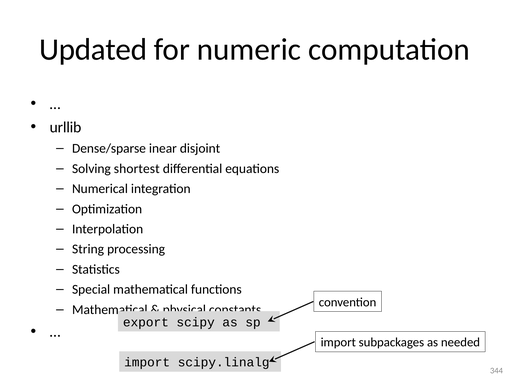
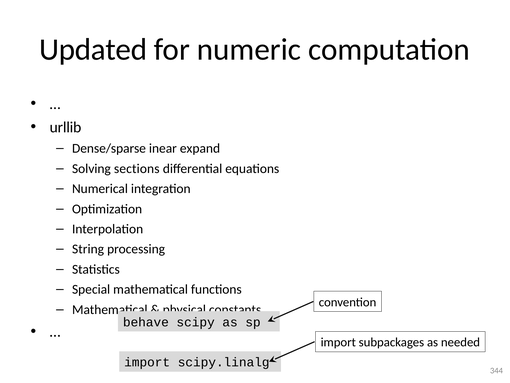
disjoint: disjoint -> expand
shortest: shortest -> sections
export: export -> behave
